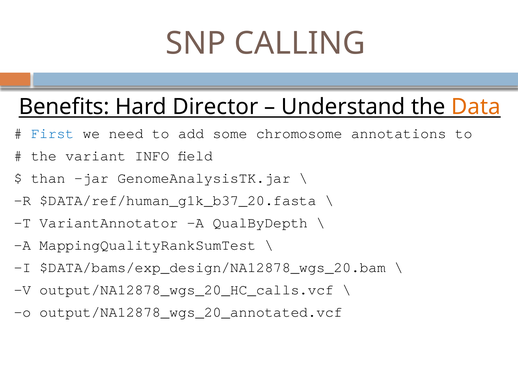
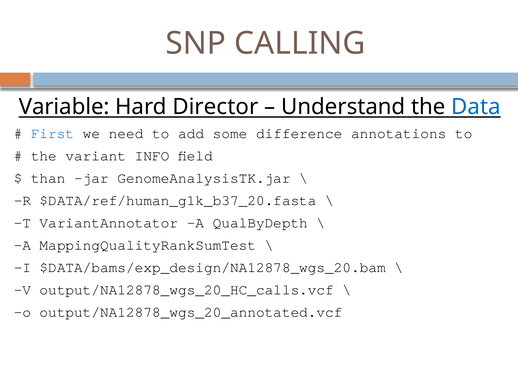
Benefits: Benefits -> Variable
Data colour: orange -> blue
chromosome: chromosome -> difference
